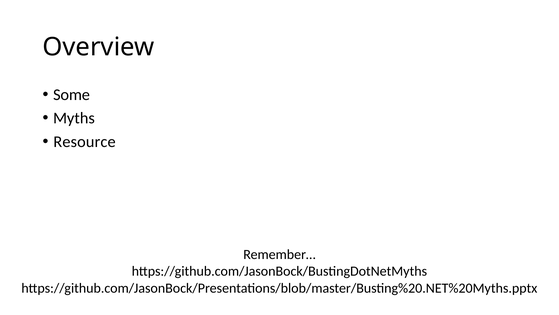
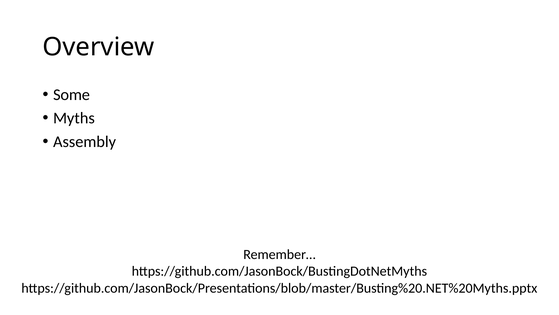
Resource: Resource -> Assembly
